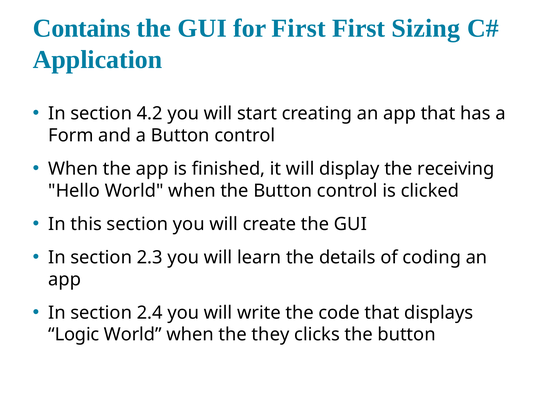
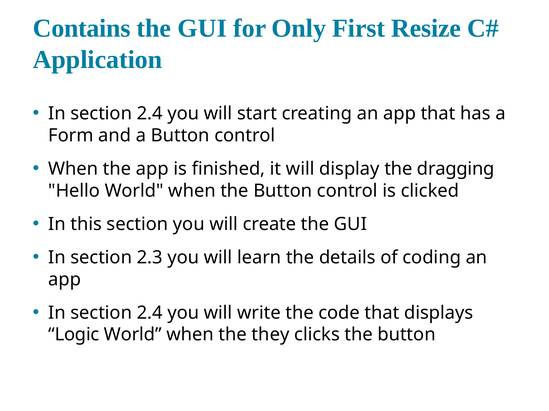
for First: First -> Only
Sizing: Sizing -> Resize
4.2 at (150, 114): 4.2 -> 2.4
receiving: receiving -> dragging
